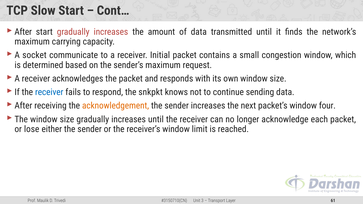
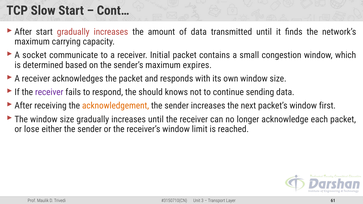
request: request -> expires
receiver at (49, 92) colour: blue -> purple
snkpkt: snkpkt -> should
four: four -> first
